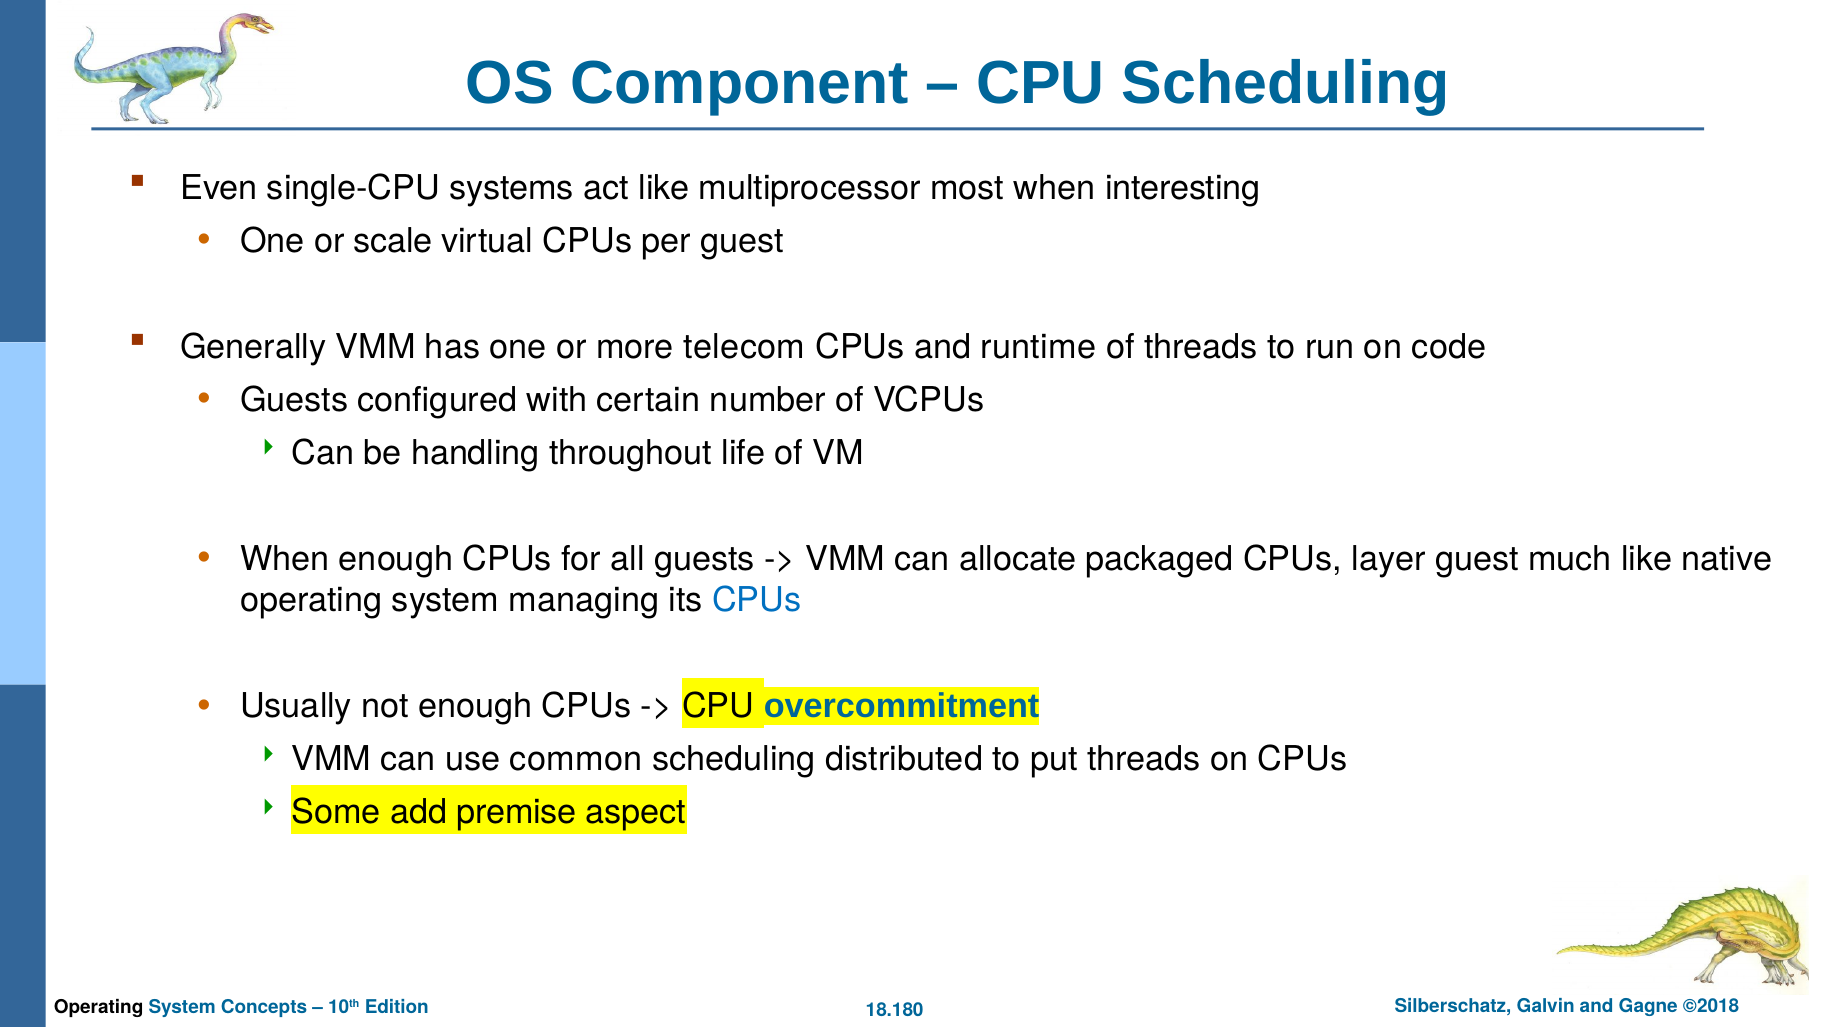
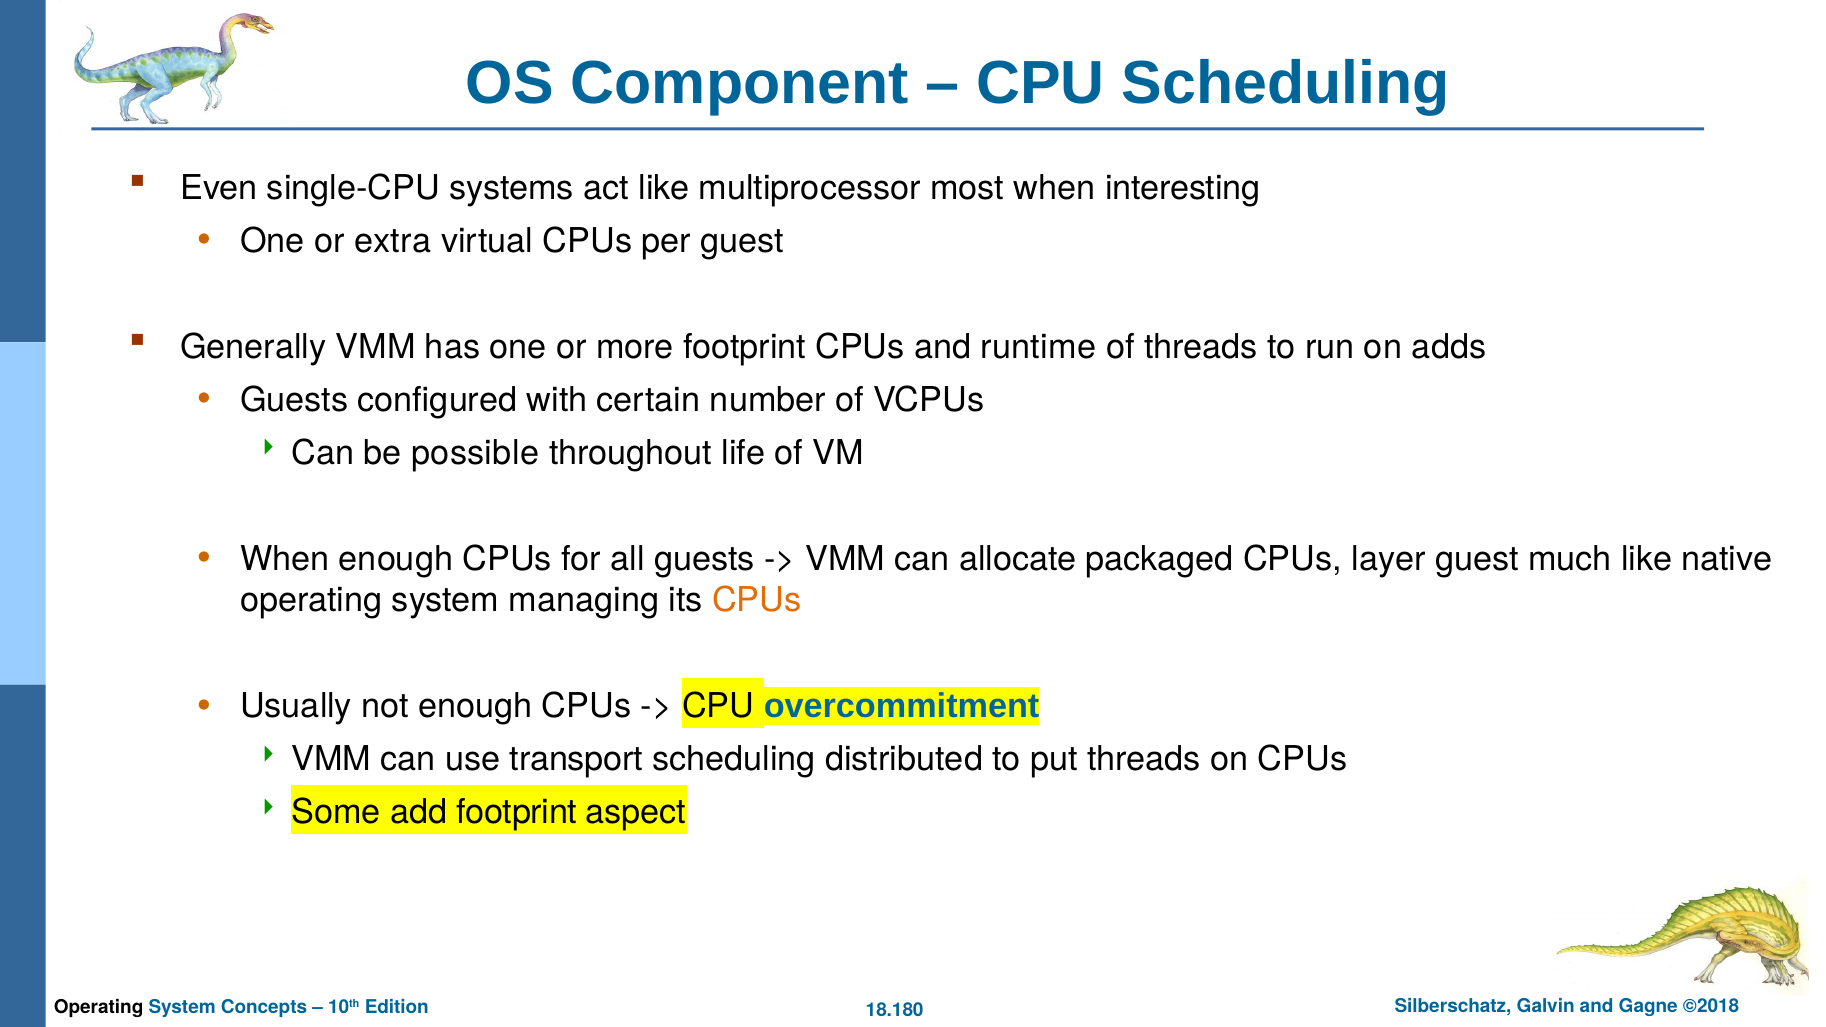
scale: scale -> extra
more telecom: telecom -> footprint
code: code -> adds
handling: handling -> possible
CPUs at (757, 600) colour: blue -> orange
common: common -> transport
add premise: premise -> footprint
